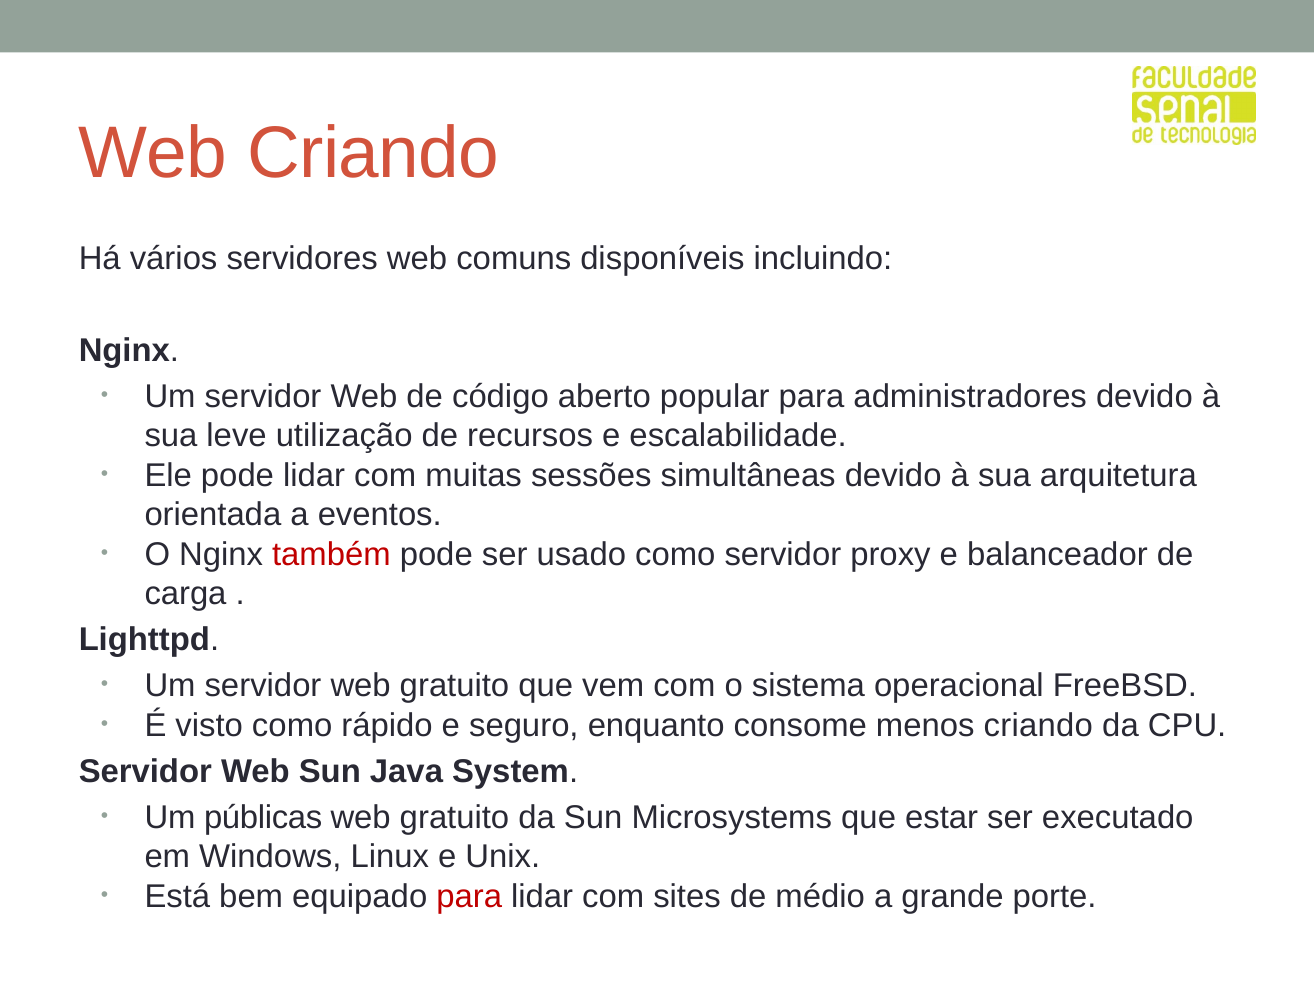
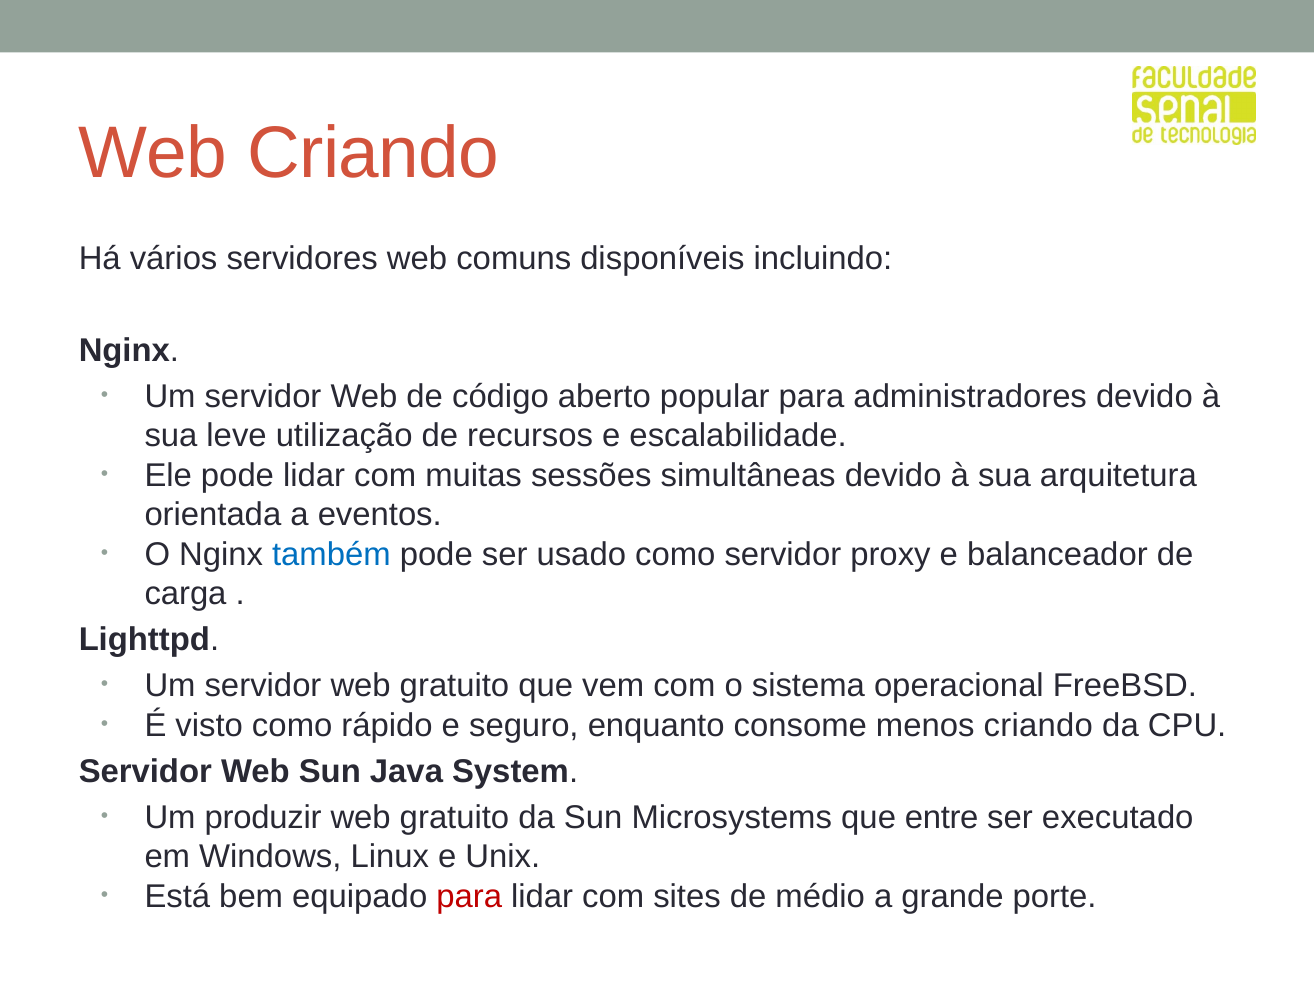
também colour: red -> blue
públicas: públicas -> produzir
estar: estar -> entre
